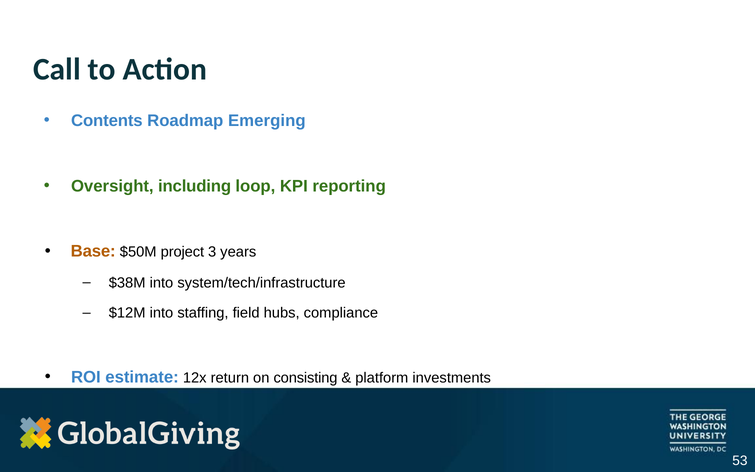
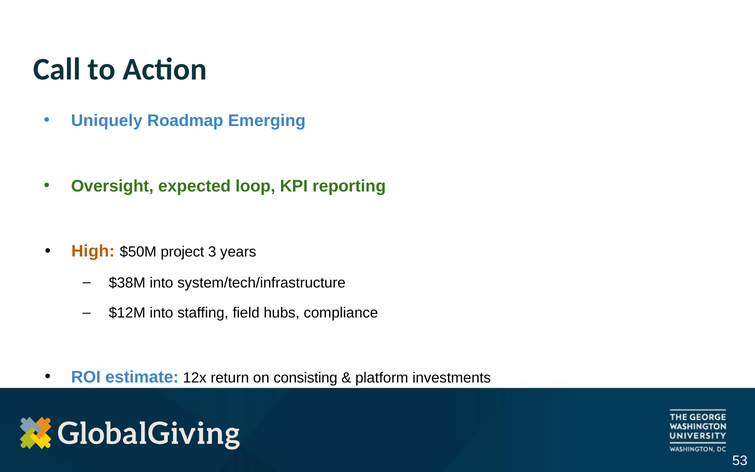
Contents: Contents -> Uniquely
including: including -> expected
Base: Base -> High
